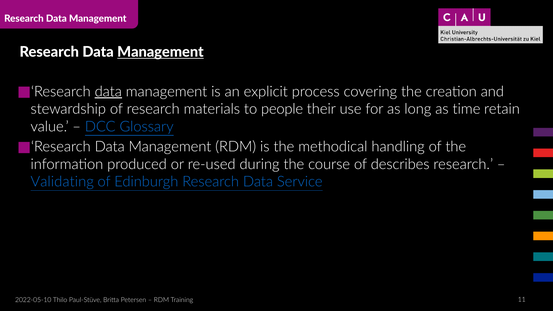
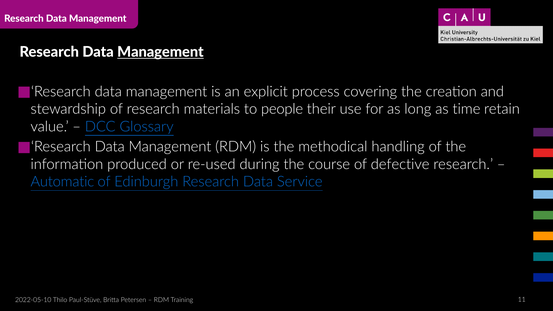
data at (108, 92) underline: present -> none
describes: describes -> defective
Validating: Validating -> Automatic
